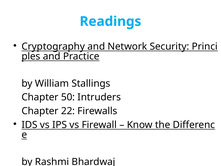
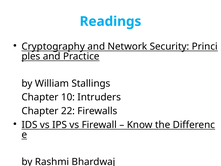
50: 50 -> 10
